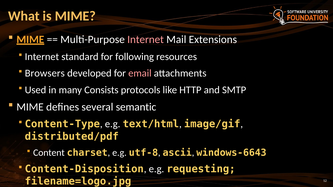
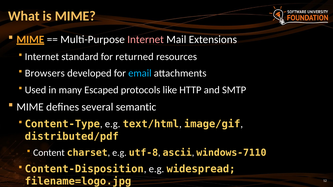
following: following -> returned
email colour: pink -> light blue
Consists: Consists -> Escaped
windows-6643: windows-6643 -> windows-7110
requesting: requesting -> widespread
